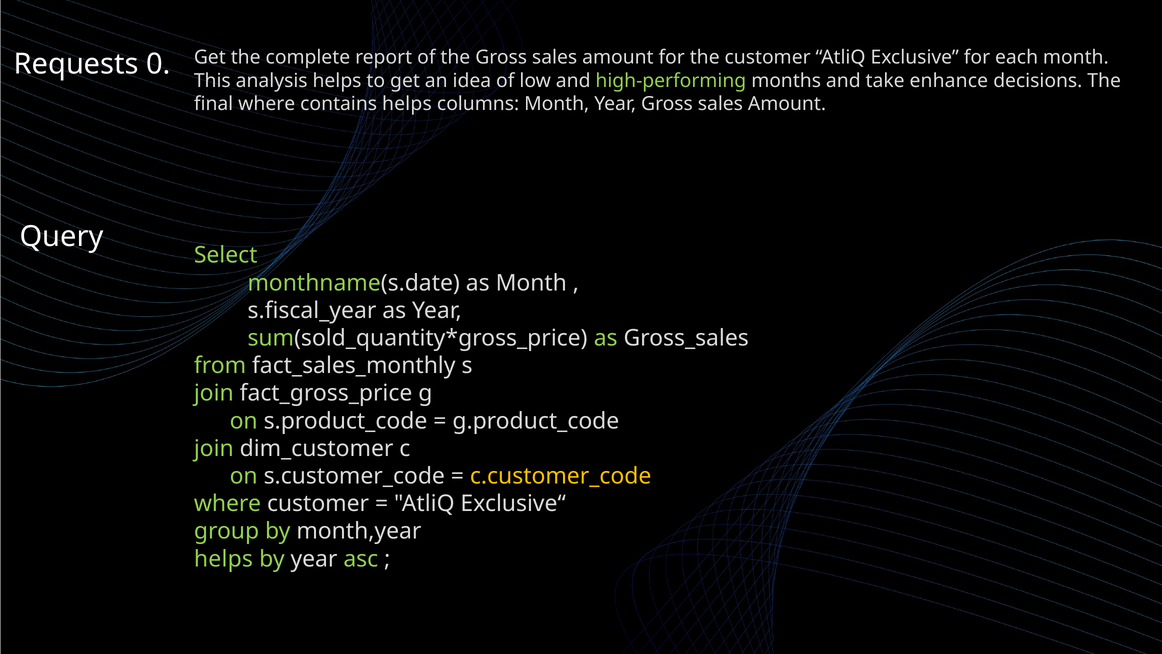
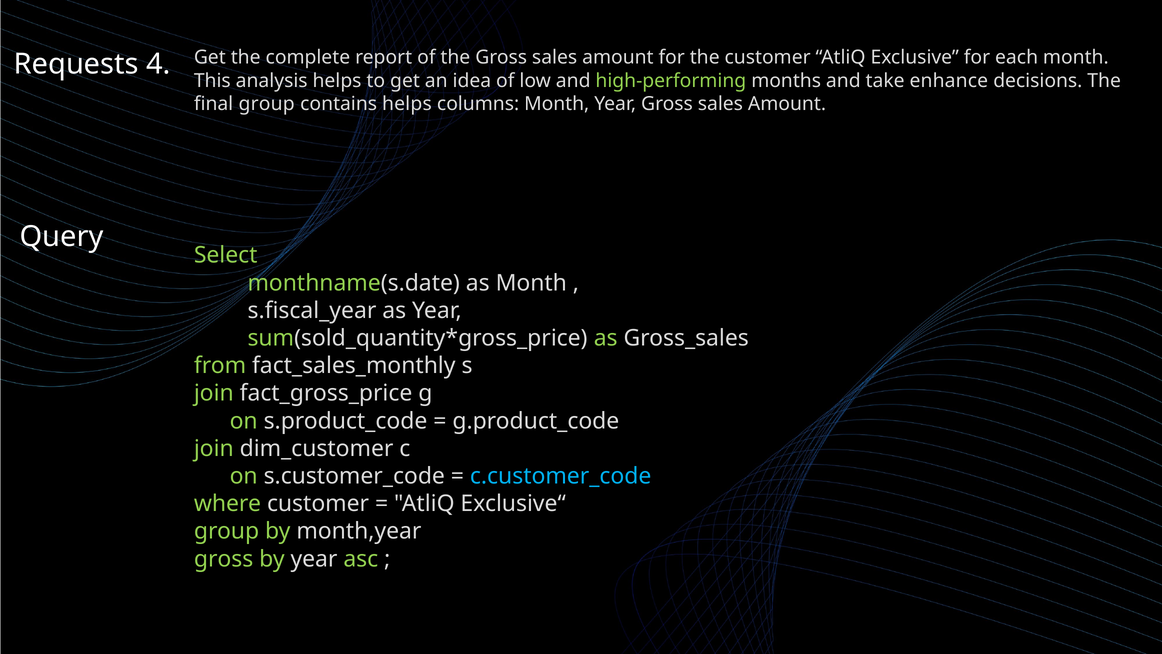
0: 0 -> 4
final where: where -> group
c.customer_code colour: yellow -> light blue
helps at (223, 559): helps -> gross
